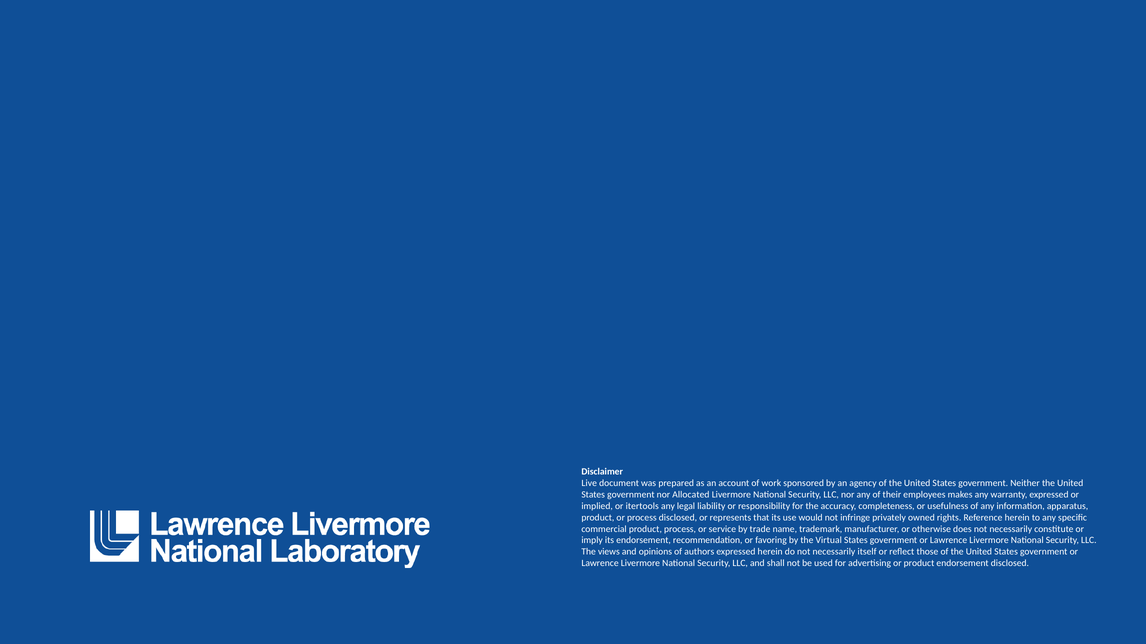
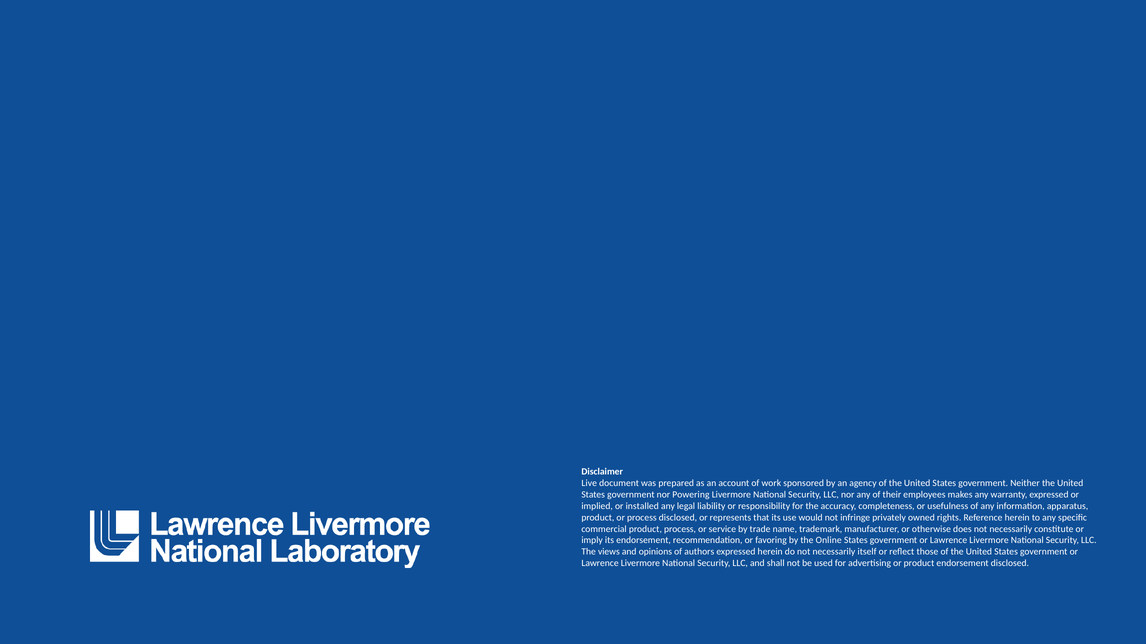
Allocated: Allocated -> Powering
itertools: itertools -> installed
Virtual: Virtual -> Online
